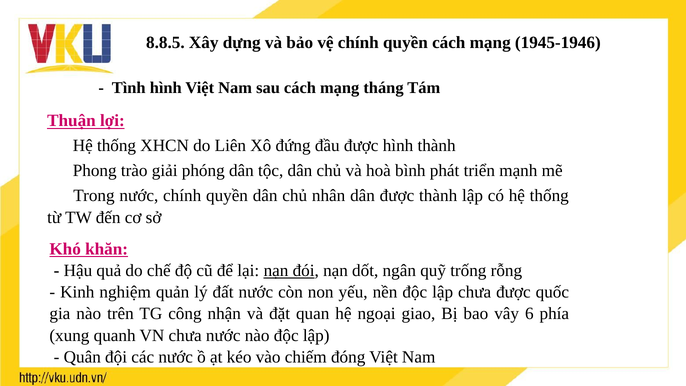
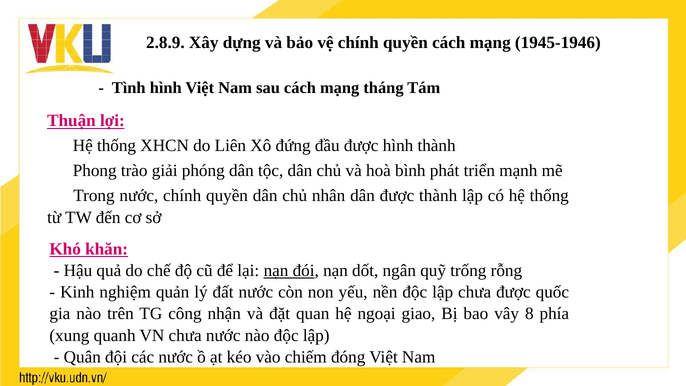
8.8.5: 8.8.5 -> 2.8.9
6: 6 -> 8
